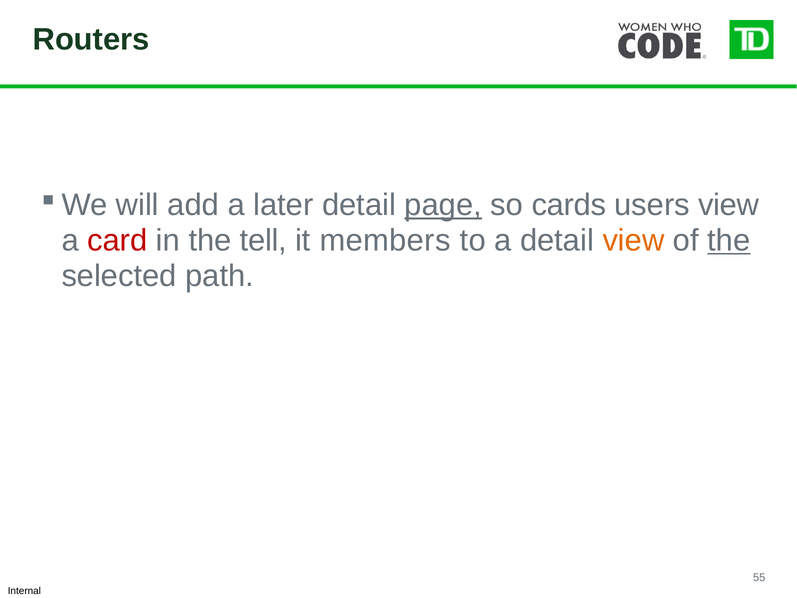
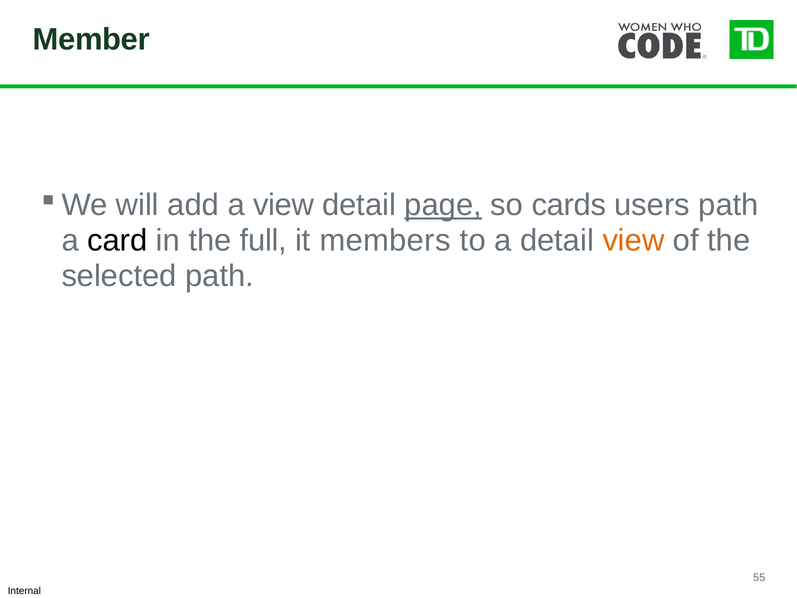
Routers: Routers -> Member
a later: later -> view
users view: view -> path
card colour: red -> black
tell: tell -> full
the at (729, 240) underline: present -> none
